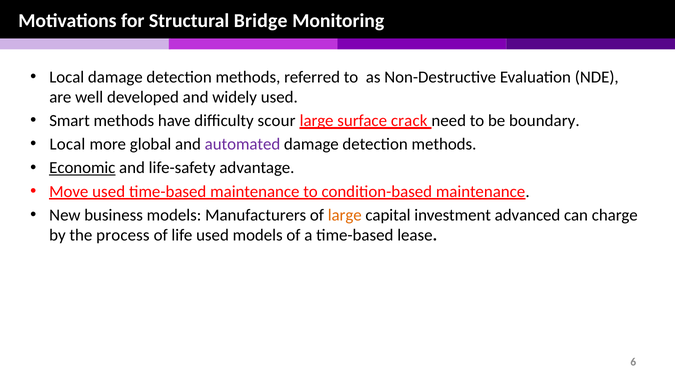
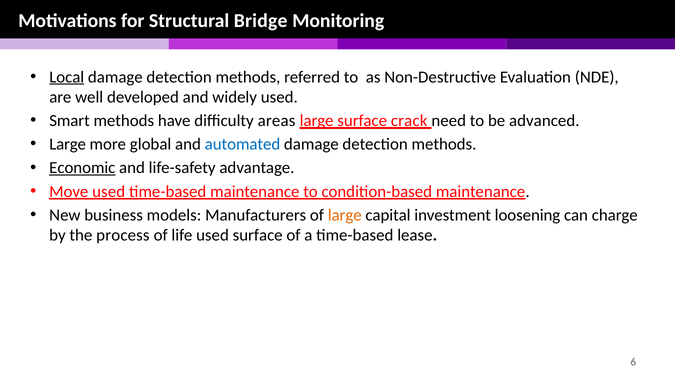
Local at (67, 77) underline: none -> present
scour: scour -> areas
boundary: boundary -> advanced
Local at (67, 145): Local -> Large
automated colour: purple -> blue
advanced: advanced -> loosening
used models: models -> surface
